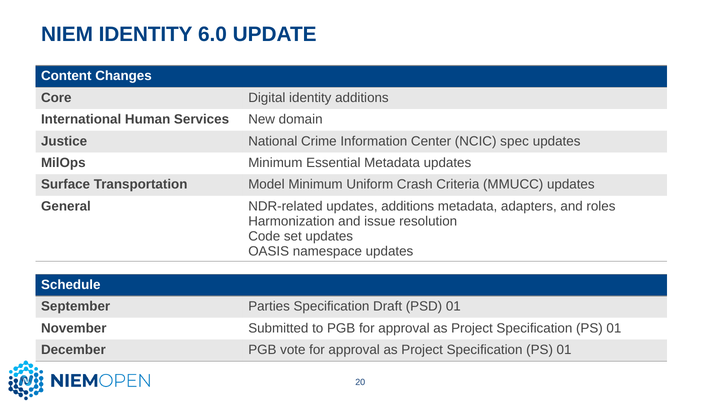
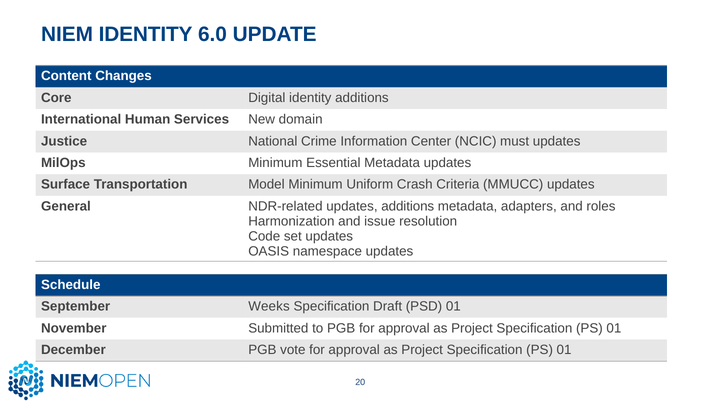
spec: spec -> must
Parties: Parties -> Weeks
